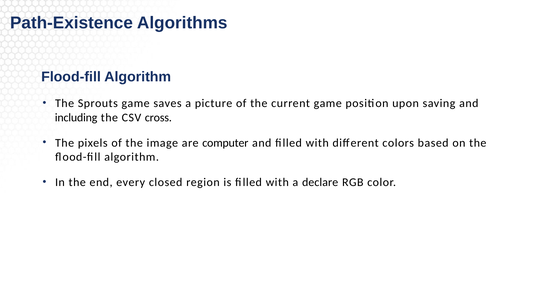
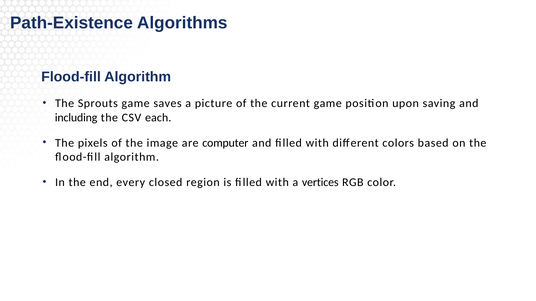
cross: cross -> each
declare: declare -> vertices
